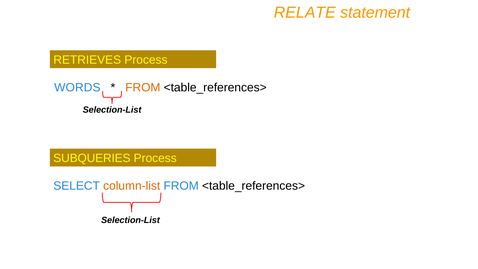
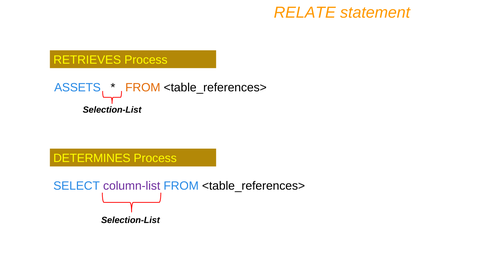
WORDS: WORDS -> ASSETS
SUBQUERIES: SUBQUERIES -> DETERMINES
column-list colour: orange -> purple
